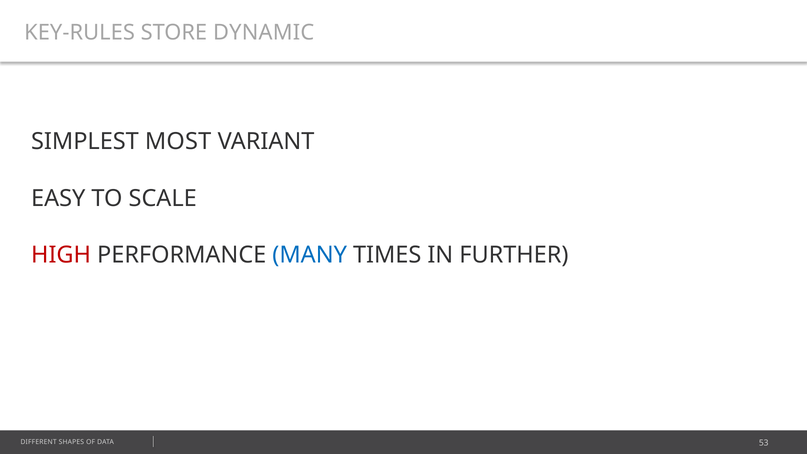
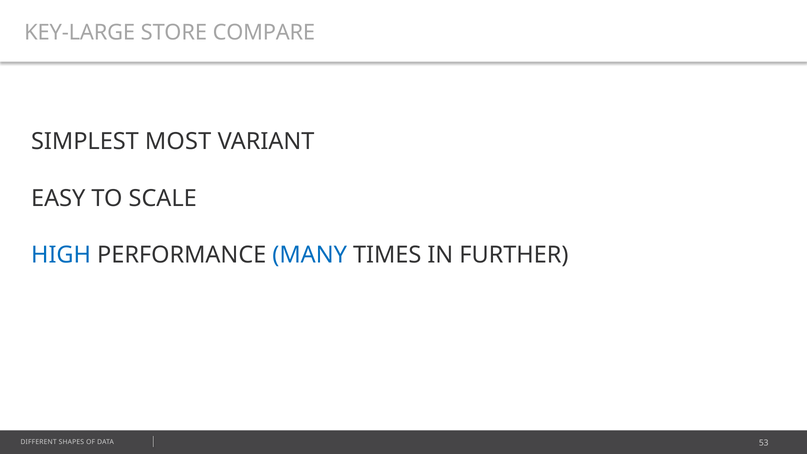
KEY-RULES: KEY-RULES -> KEY-LARGE
DYNAMIC: DYNAMIC -> COMPARE
HIGH colour: red -> blue
